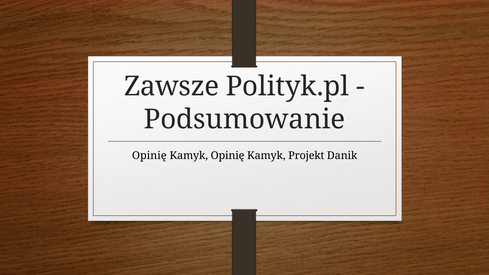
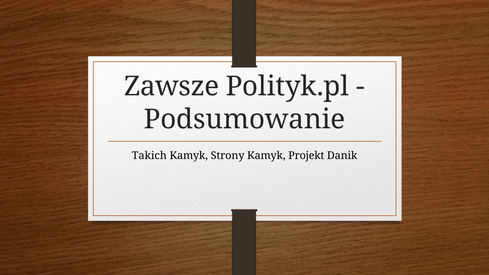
Opinię at (149, 156): Opinię -> Takich
Kamyk Opinię: Opinię -> Strony
